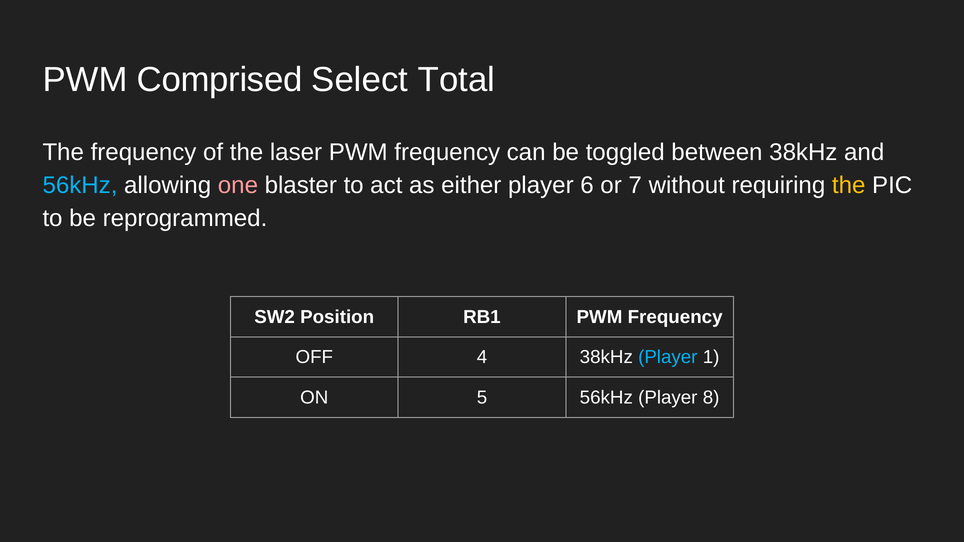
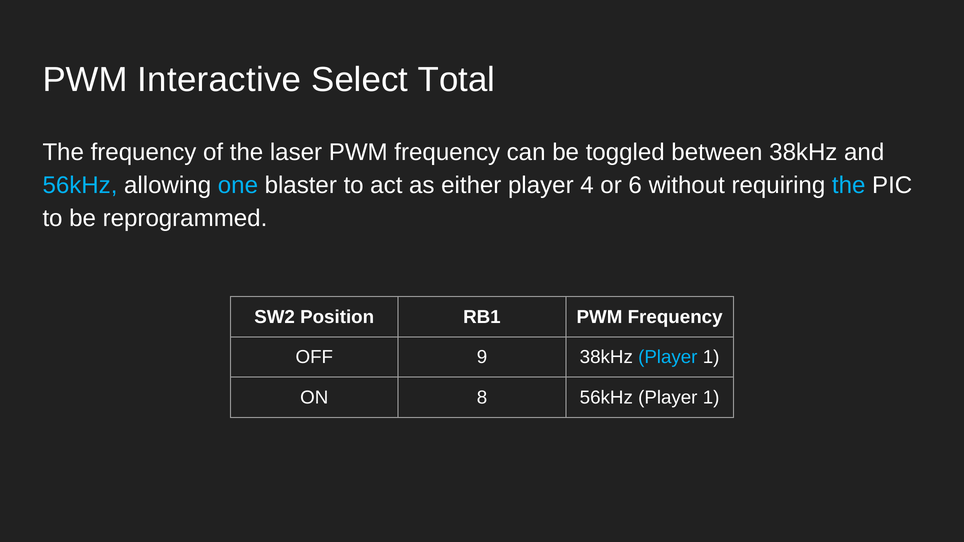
Comprised: Comprised -> Interactive
one colour: pink -> light blue
6: 6 -> 4
7: 7 -> 6
the at (849, 185) colour: yellow -> light blue
4: 4 -> 9
5: 5 -> 8
56kHz Player 8: 8 -> 1
